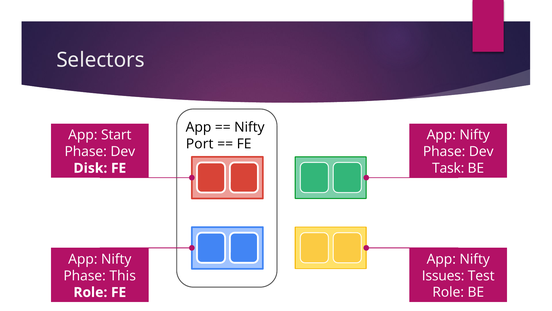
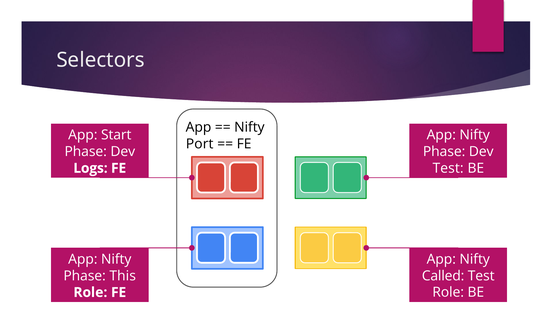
Disk: Disk -> Logs
Task at (448, 168): Task -> Test
Issues: Issues -> Called
